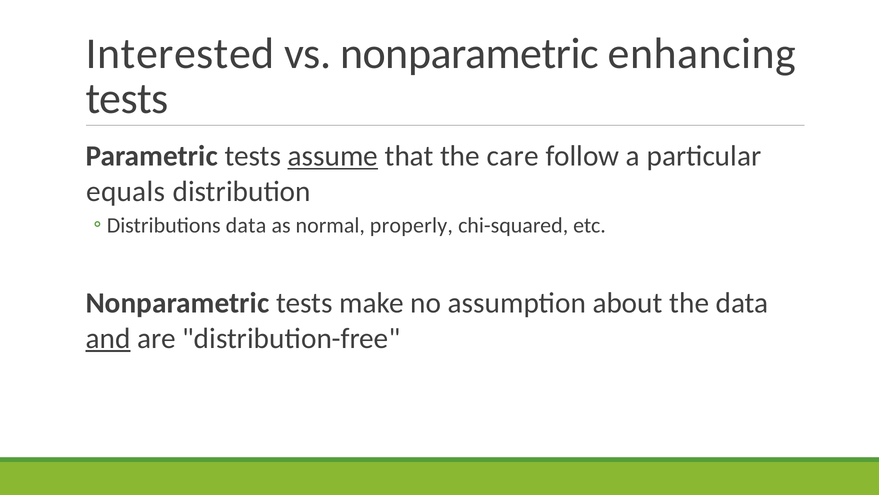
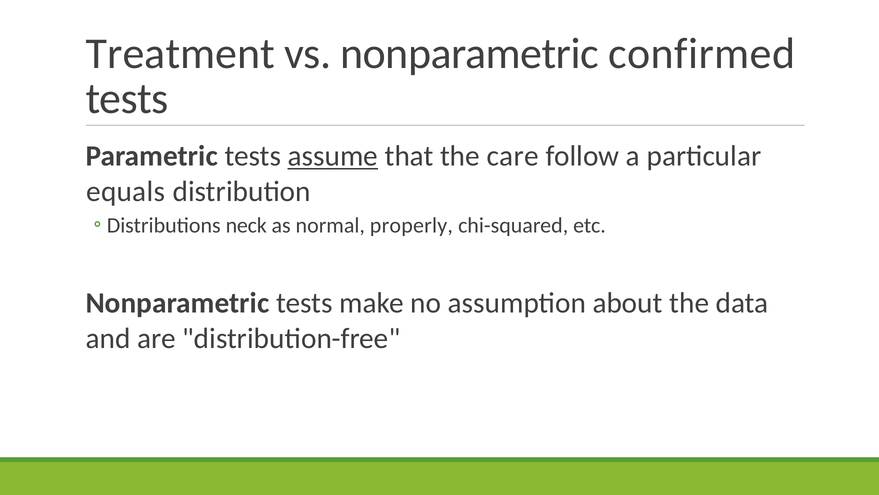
Interested: Interested -> Treatment
enhancing: enhancing -> confirmed
data at (246, 225): data -> neck
and underline: present -> none
